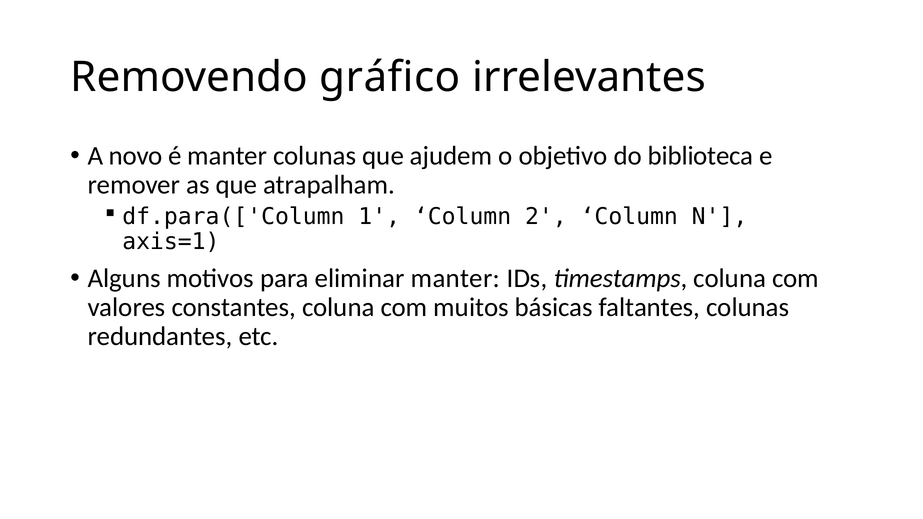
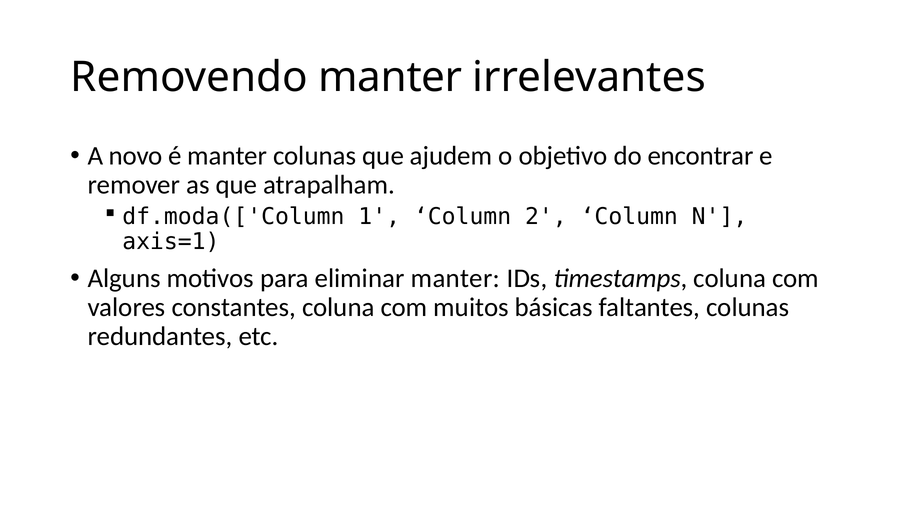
Removendo gráfico: gráfico -> manter
biblioteca: biblioteca -> encontrar
df.para(['Column: df.para(['Column -> df.moda(['Column
